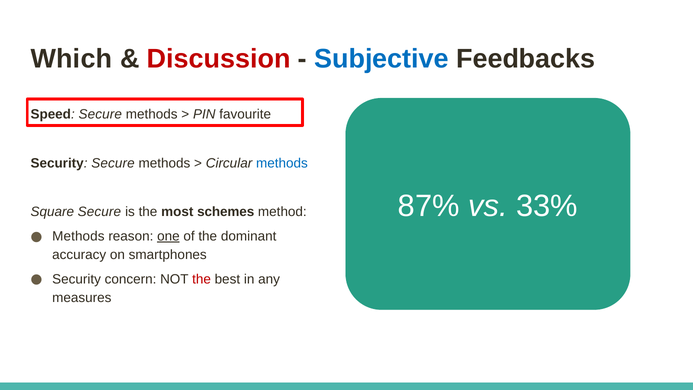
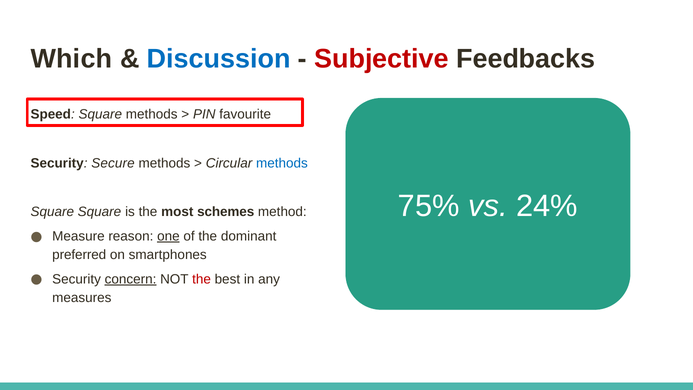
Discussion colour: red -> blue
Subjective colour: blue -> red
Speed Secure: Secure -> Square
87%: 87% -> 75%
33%: 33% -> 24%
Square Secure: Secure -> Square
Methods at (78, 236): Methods -> Measure
accuracy: accuracy -> preferred
concern underline: none -> present
